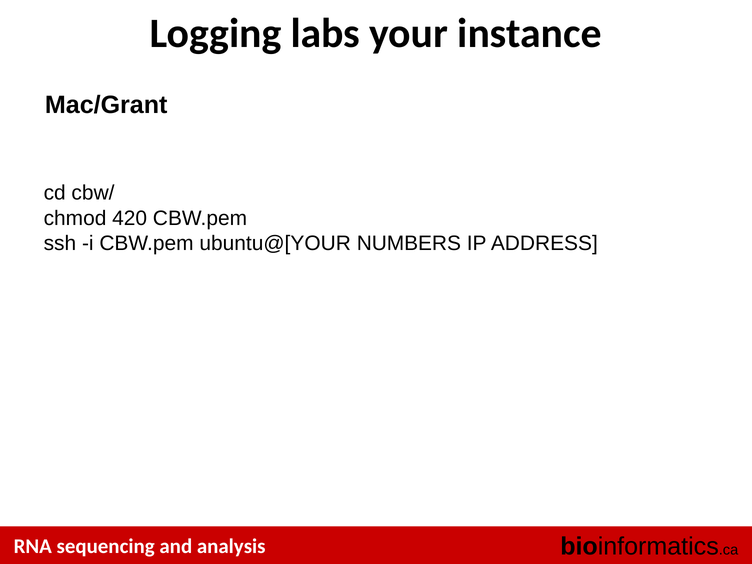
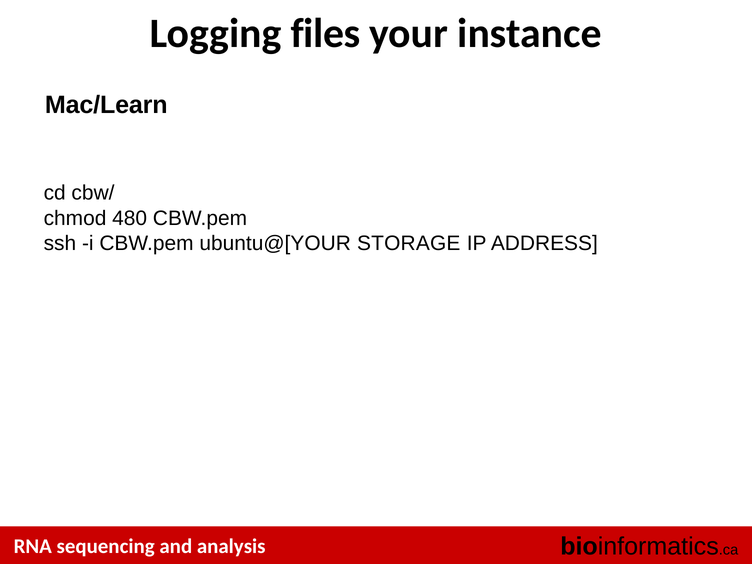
labs: labs -> files
Mac/Grant: Mac/Grant -> Mac/Learn
420: 420 -> 480
NUMBERS: NUMBERS -> STORAGE
